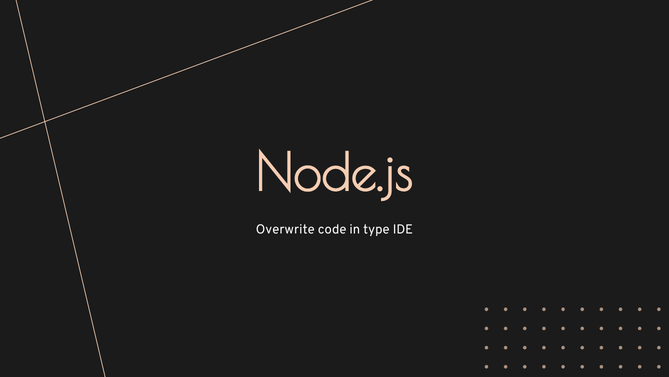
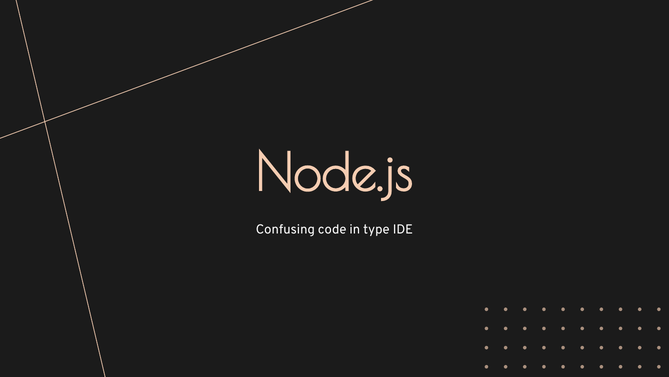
Overwrite: Overwrite -> Confusing
